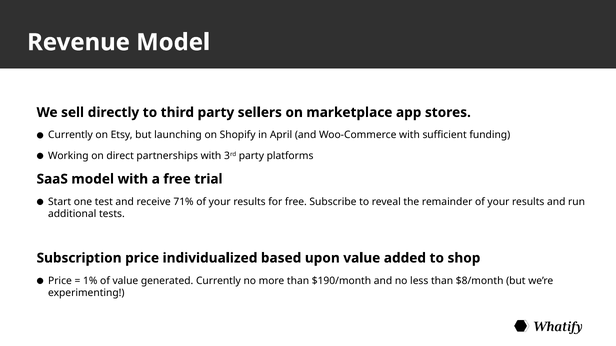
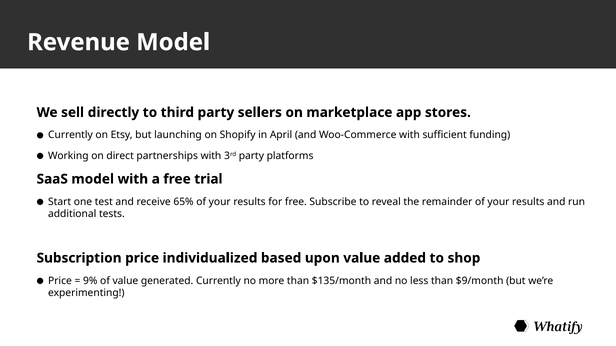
71%: 71% -> 65%
1%: 1% -> 9%
$190/month: $190/month -> $135/month
$8/month: $8/month -> $9/month
